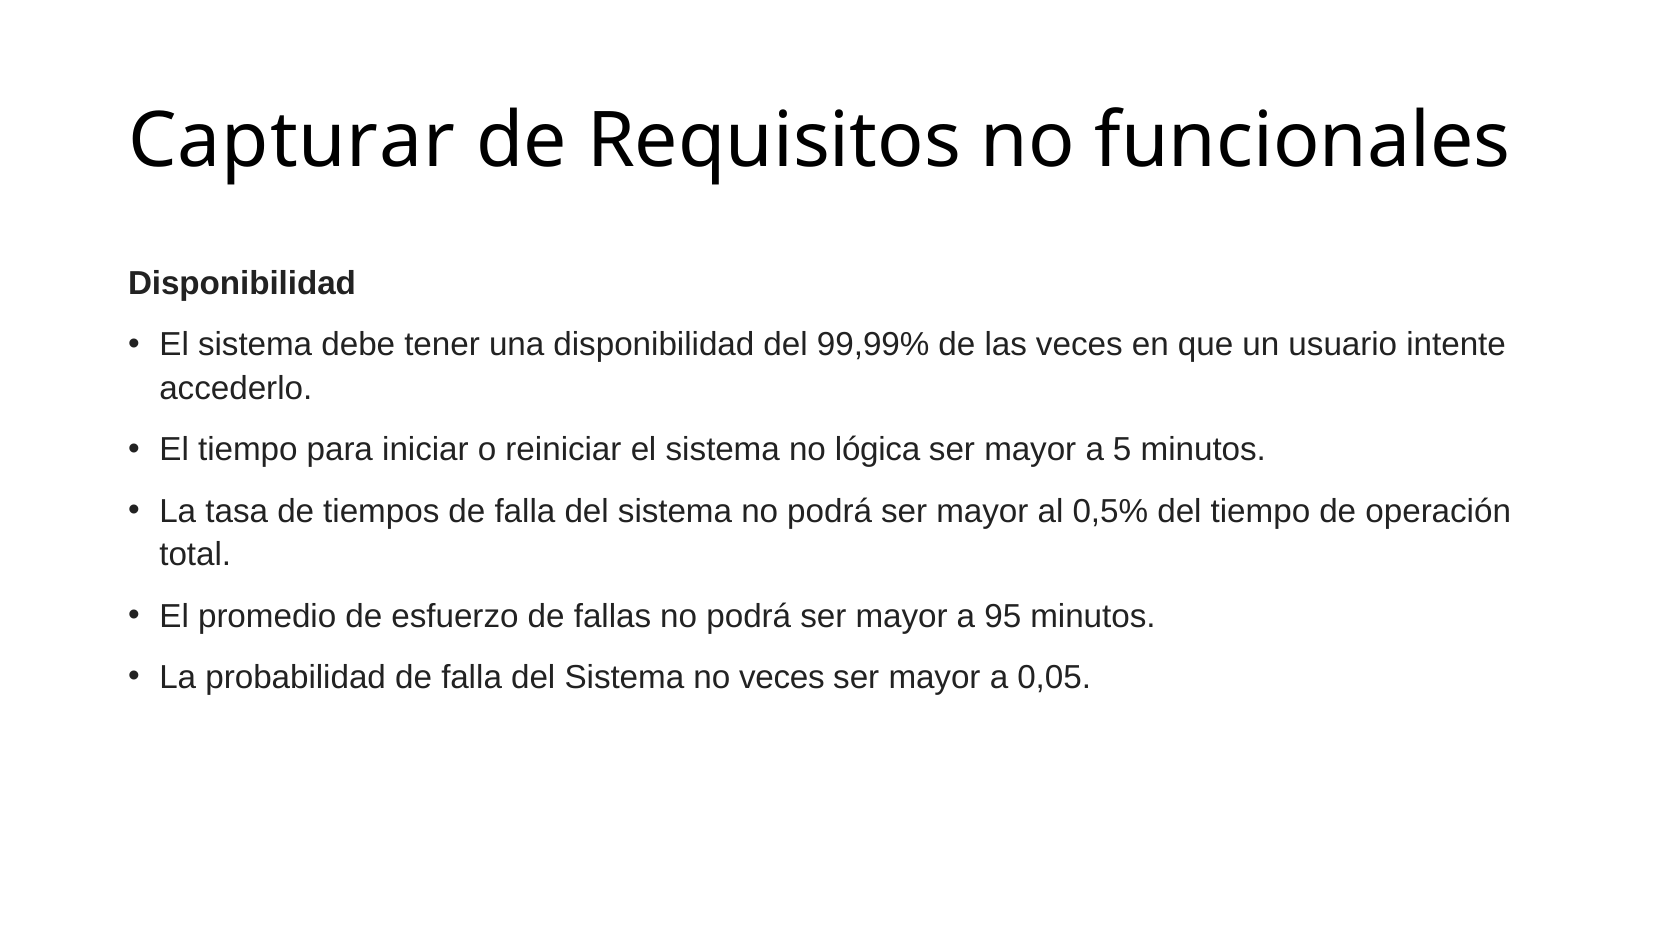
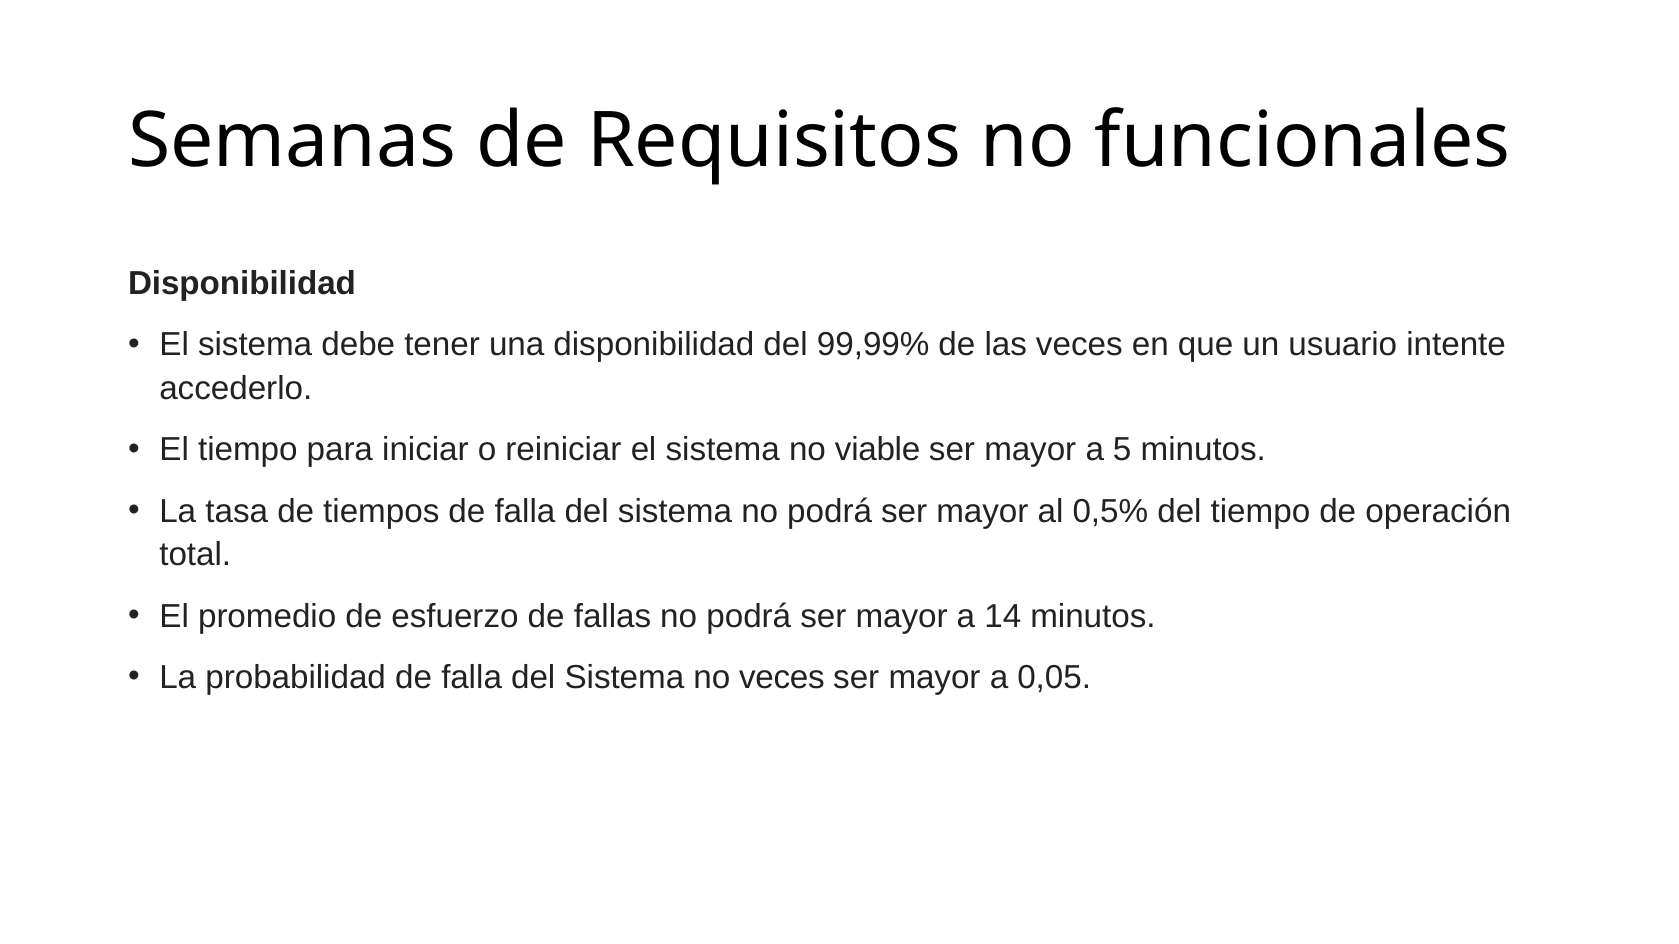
Capturar: Capturar -> Semanas
lógica: lógica -> viable
95: 95 -> 14
